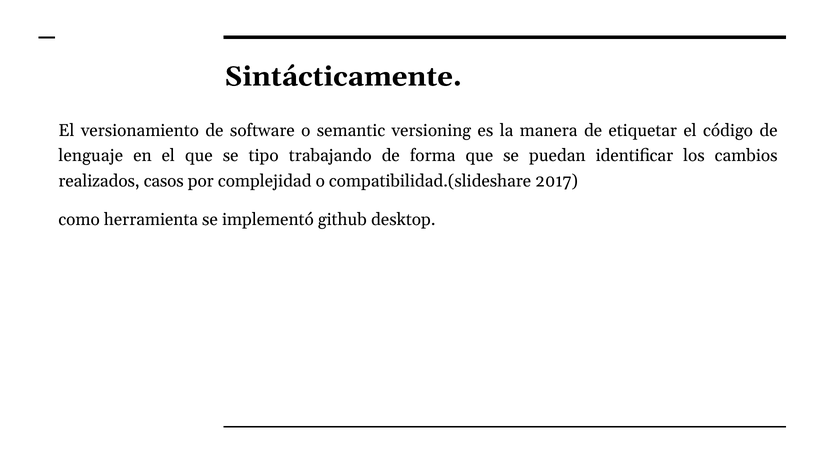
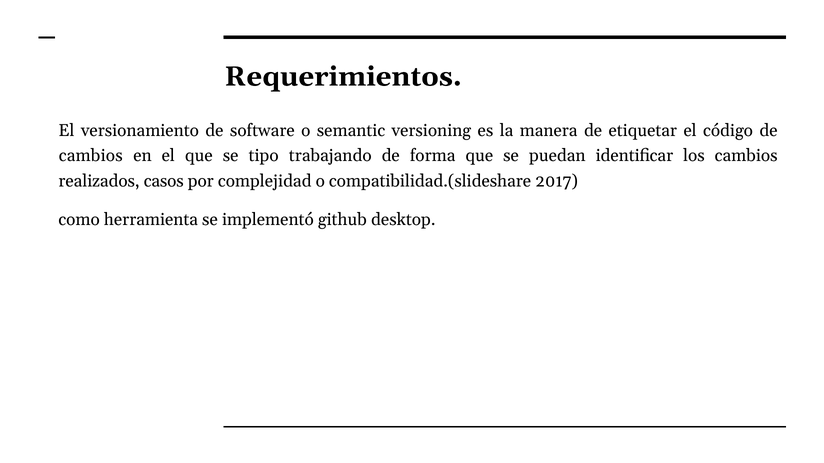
Sintácticamente: Sintácticamente -> Requerimientos
lenguaje at (91, 156): lenguaje -> cambios
